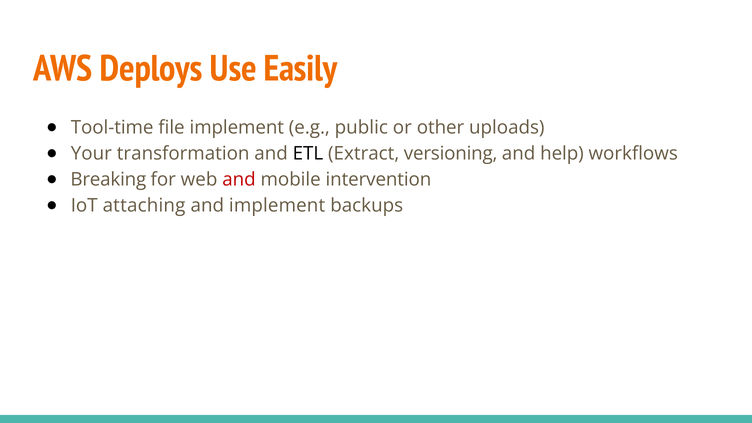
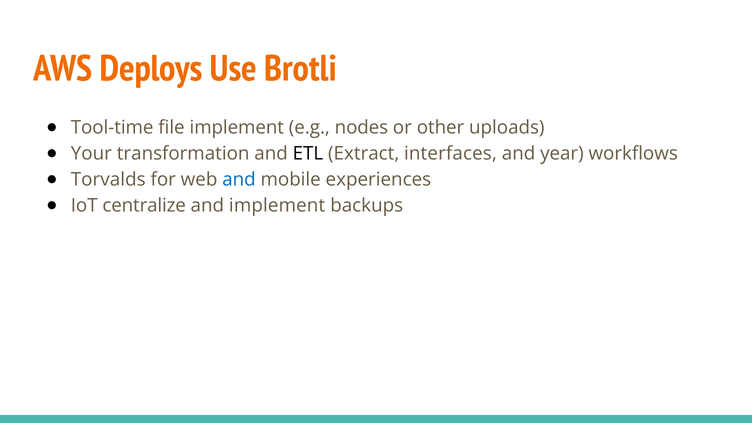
Easily: Easily -> Brotli
public: public -> nodes
versioning: versioning -> interfaces
help: help -> year
Breaking: Breaking -> Torvalds
and at (239, 180) colour: red -> blue
intervention: intervention -> experiences
attaching: attaching -> centralize
